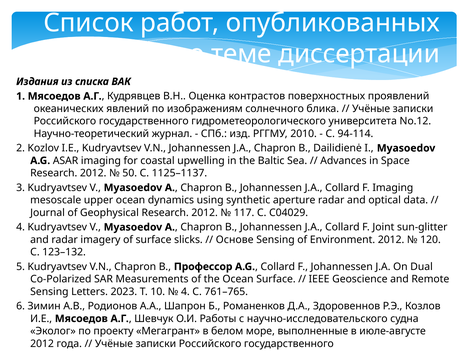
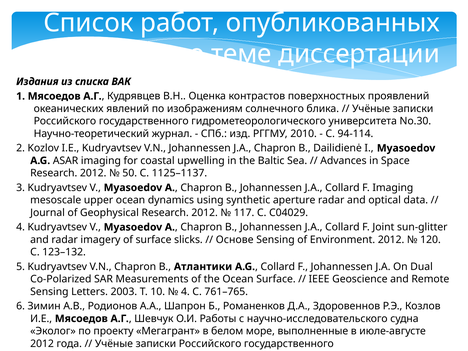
No.12: No.12 -> No.30
Профессор: Профессор -> Атлантики
2023: 2023 -> 2003
